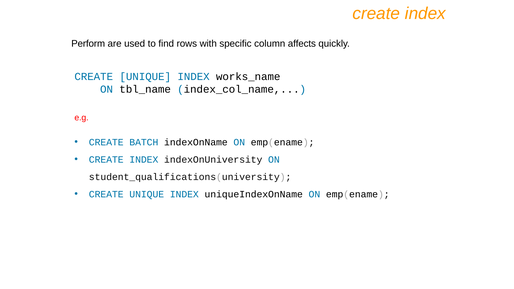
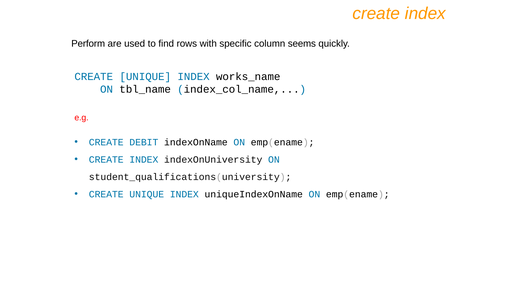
affects: affects -> seems
BATCH: BATCH -> DEBIT
